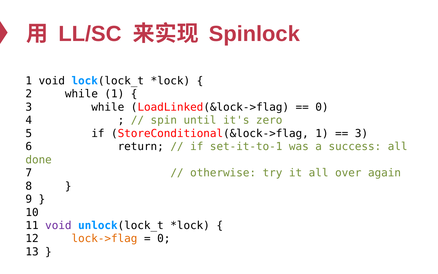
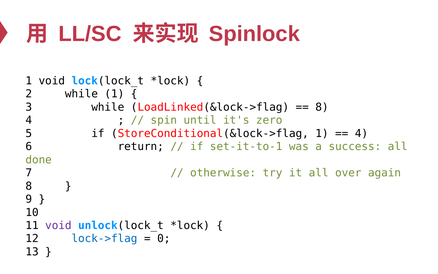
0 at (322, 107): 0 -> 8
3 at (361, 133): 3 -> 4
lock->flag colour: orange -> blue
